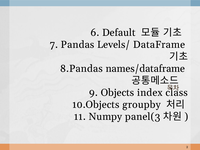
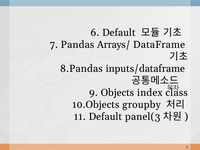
Levels/: Levels/ -> Arrays/
names/dataframe: names/dataframe -> inputs/dataframe
11 Numpy: Numpy -> Default
